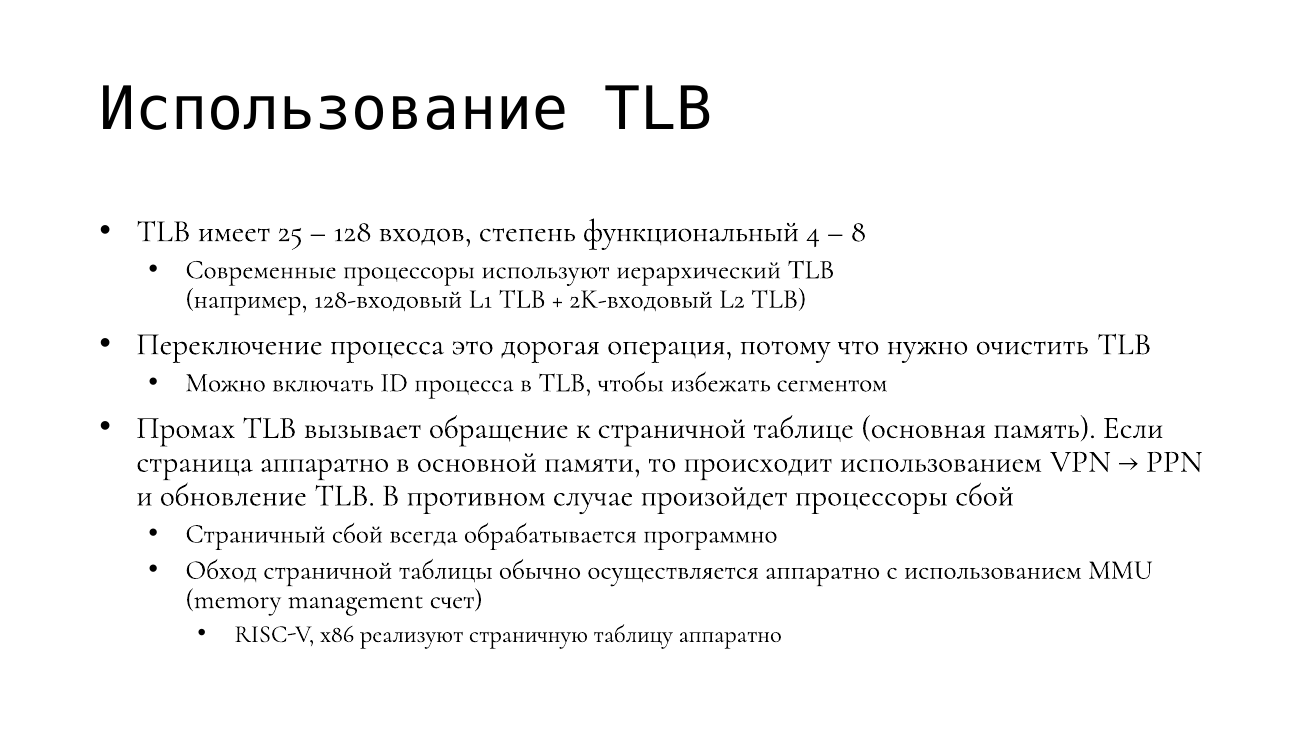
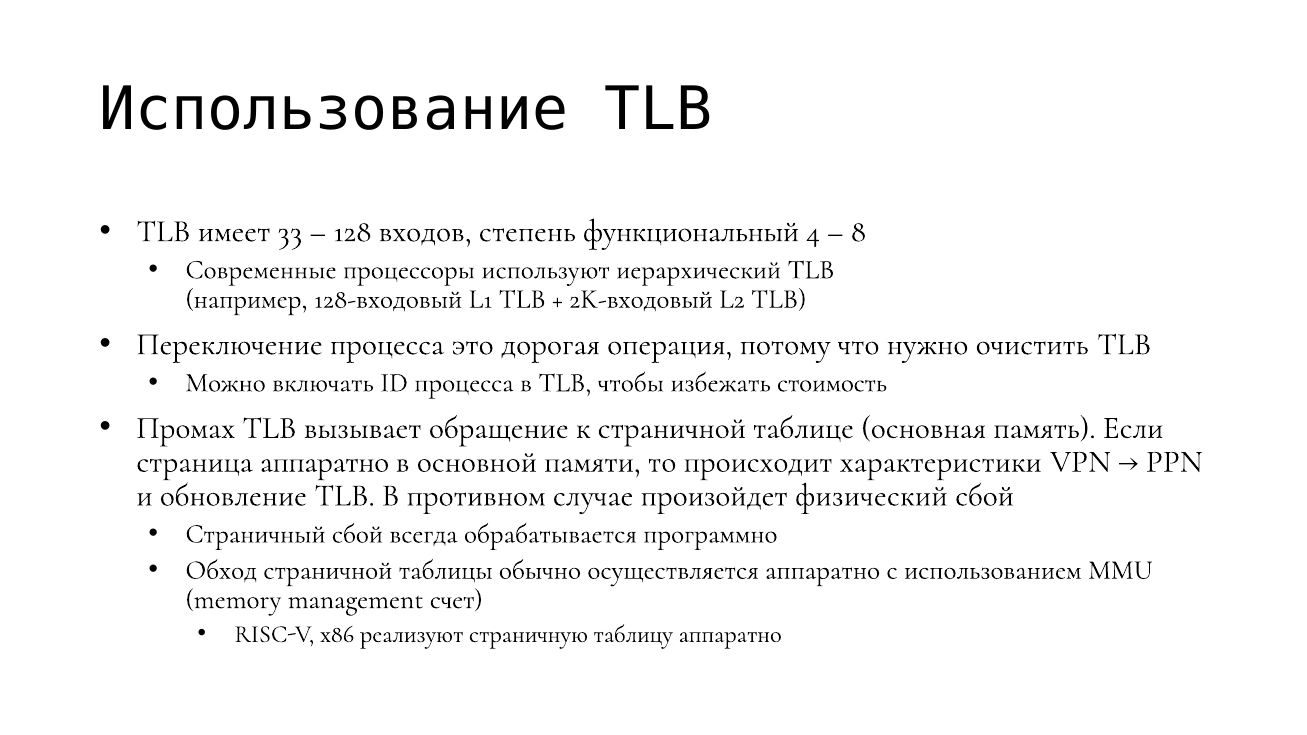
25: 25 -> 33
сегментом: сегментом -> стоимость
происходит использованием: использованием -> характеристики
произойдет процессоры: процессоры -> физический
